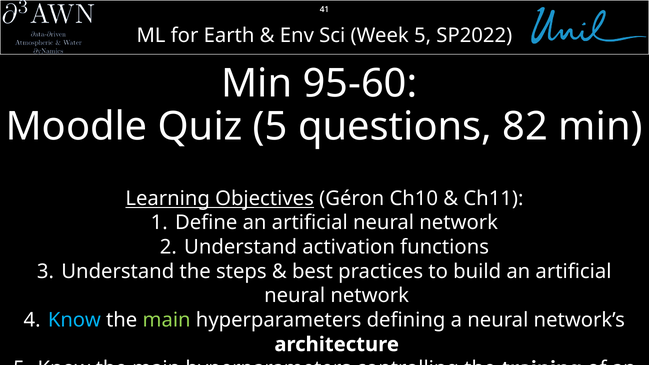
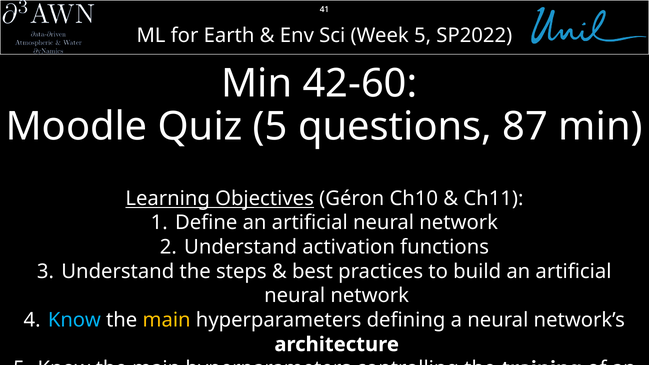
95-60: 95-60 -> 42-60
82: 82 -> 87
main at (167, 320) colour: light green -> yellow
